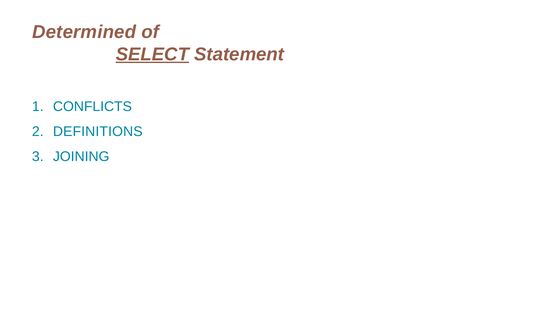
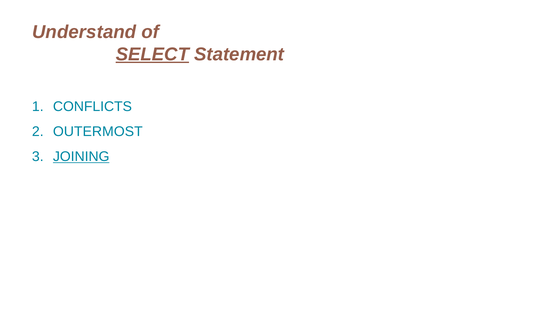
Determined: Determined -> Understand
DEFINITIONS: DEFINITIONS -> OUTERMOST
JOINING underline: none -> present
